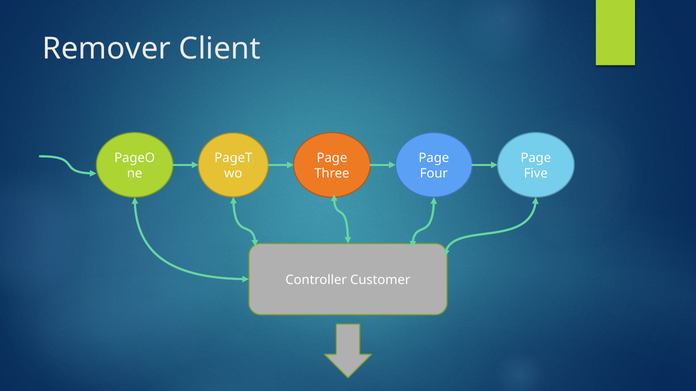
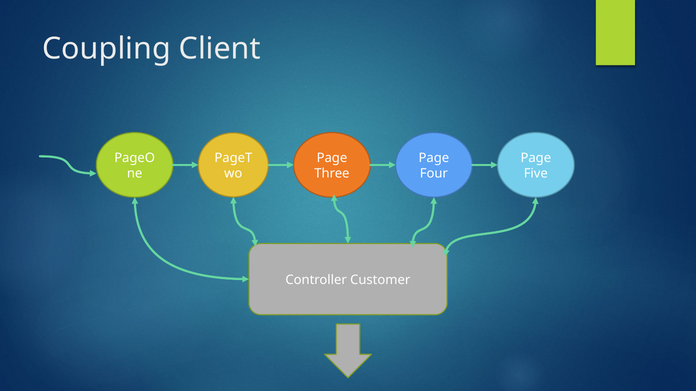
Remover: Remover -> Coupling
